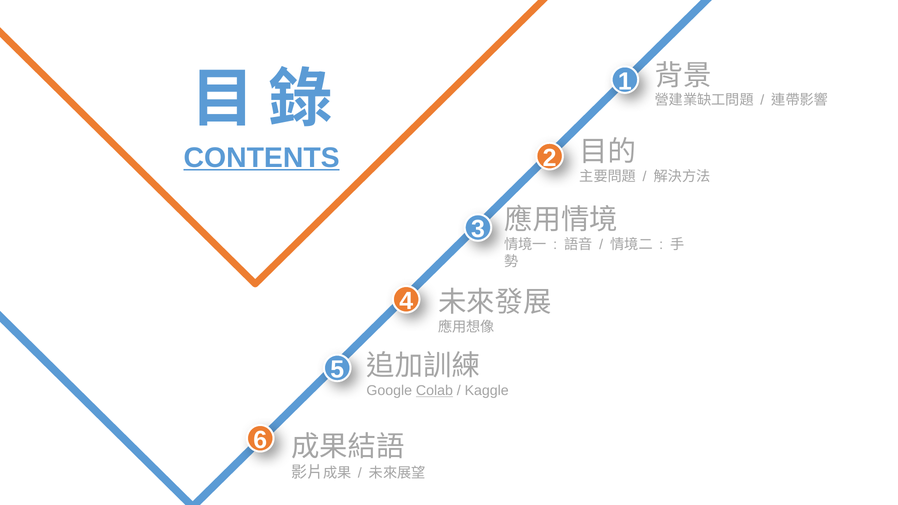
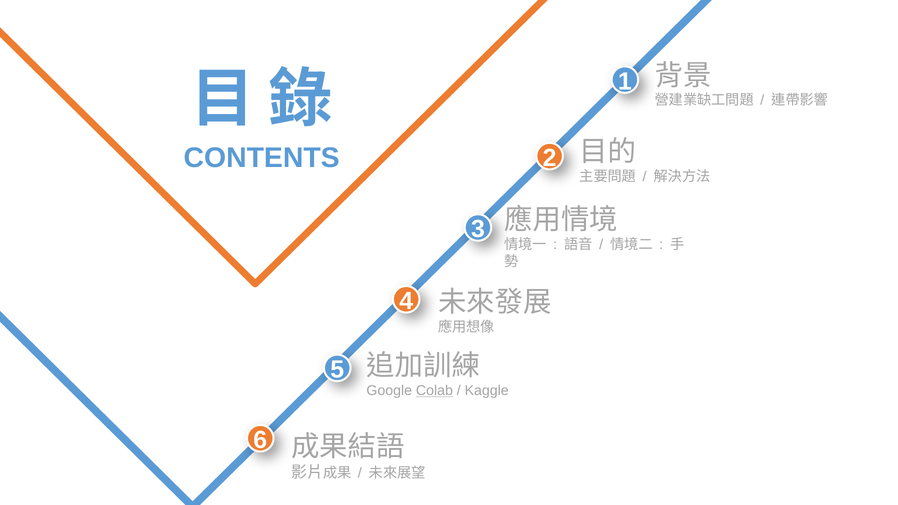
CONTENTS underline: present -> none
